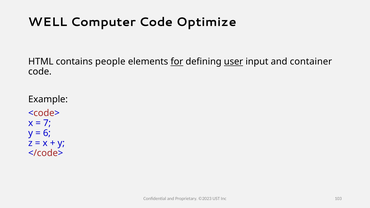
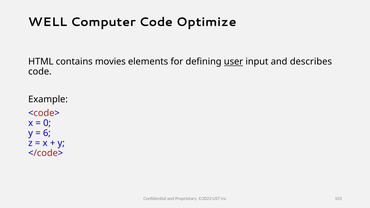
people: people -> movies
for underline: present -> none
container: container -> describes
7: 7 -> 0
